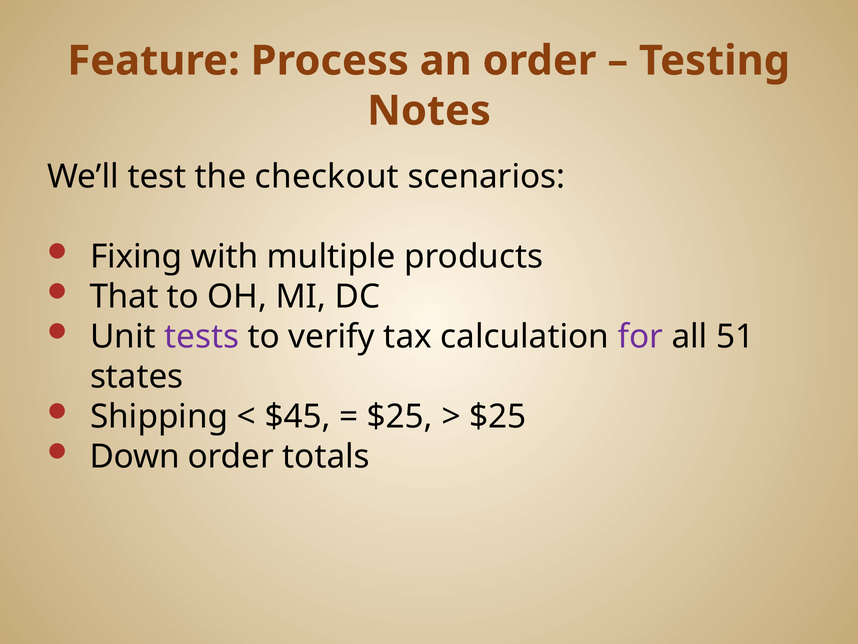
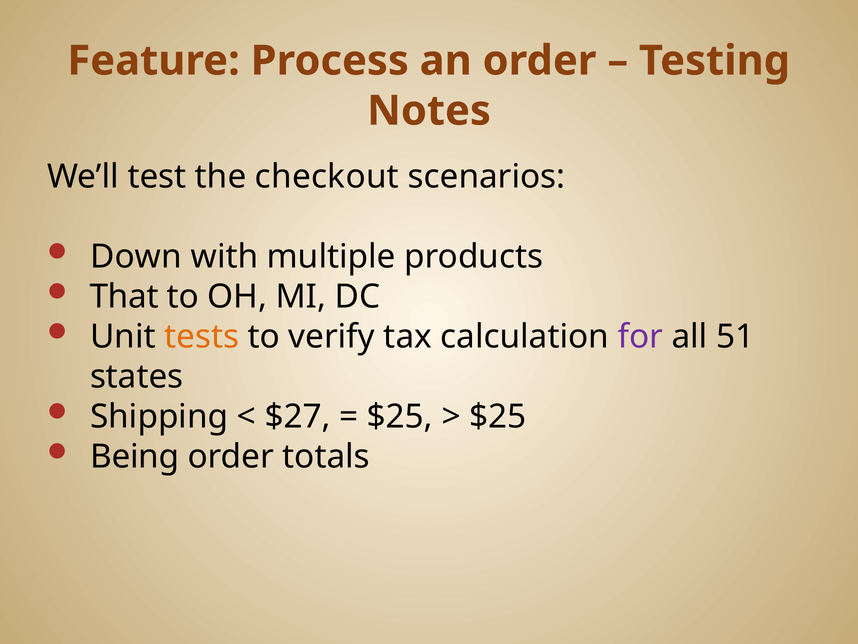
Fixing: Fixing -> Down
tests colour: purple -> orange
$45: $45 -> $27
Down: Down -> Being
